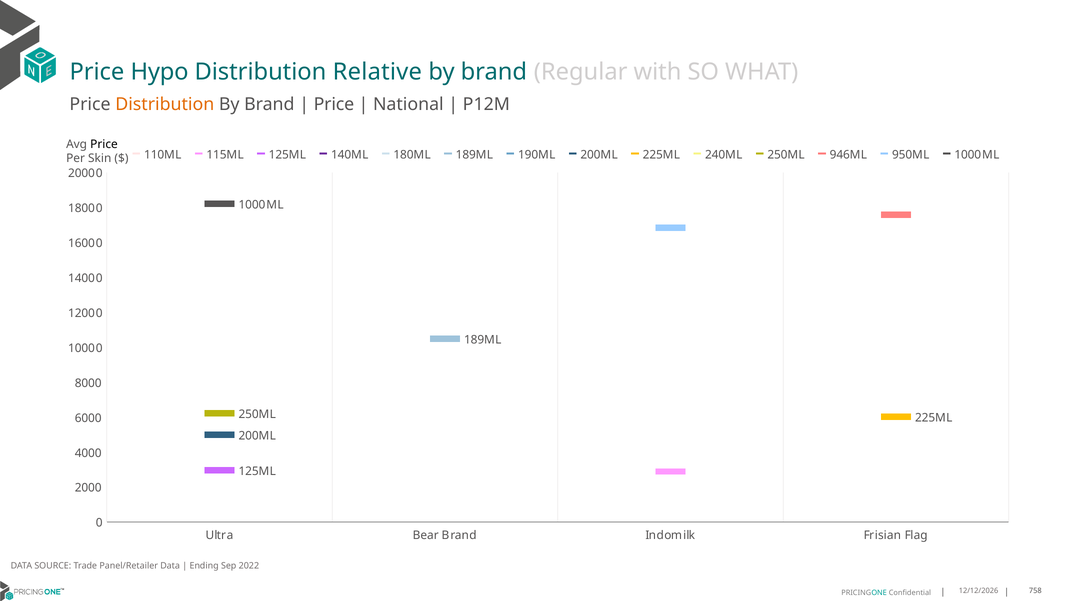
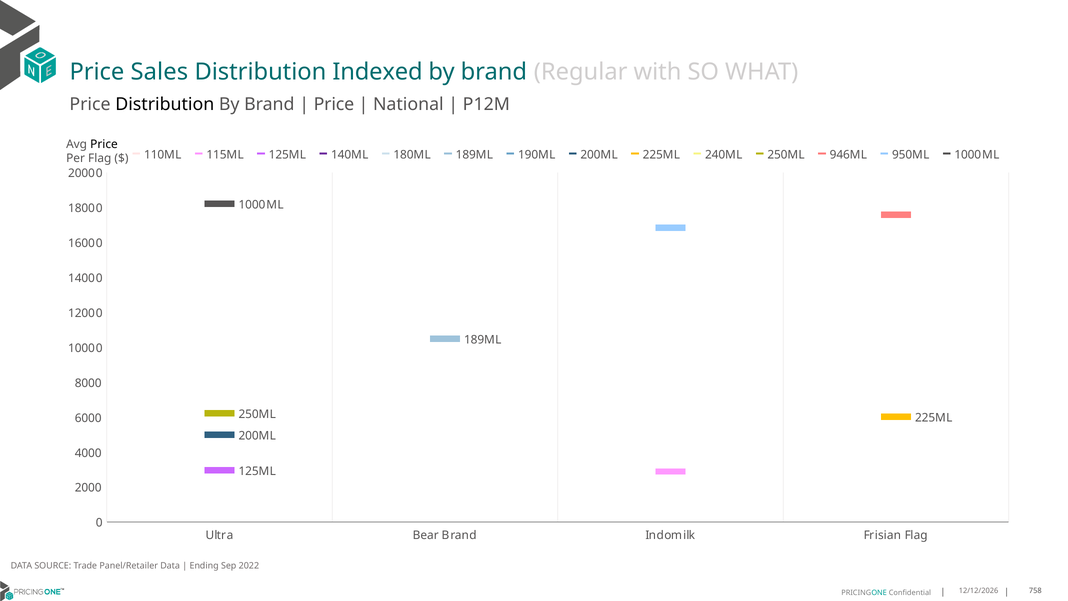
Hypo: Hypo -> Sales
Relative: Relative -> Indexed
Distribution at (165, 104) colour: orange -> black
Per Skin: Skin -> Flag
